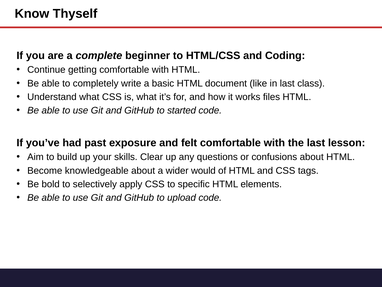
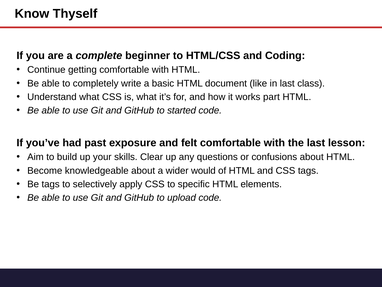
files: files -> part
Be bold: bold -> tags
